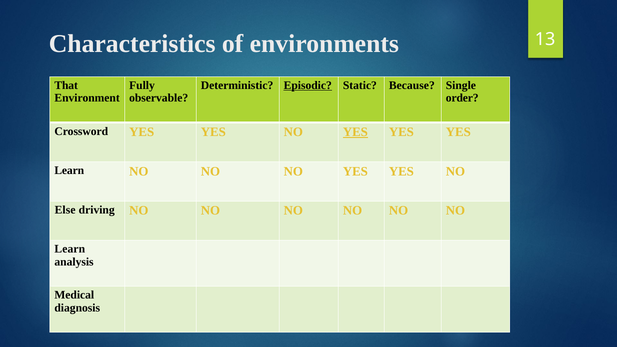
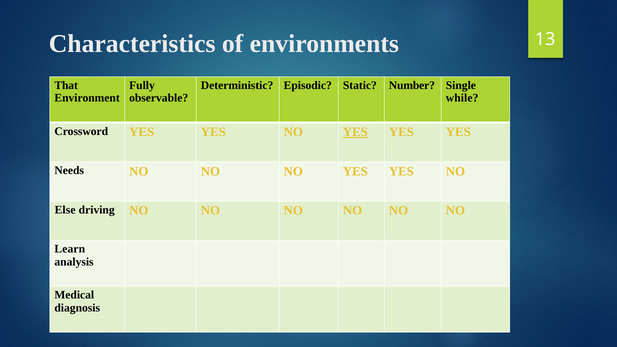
Episodic underline: present -> none
Because: Because -> Number
order: order -> while
Learn at (69, 171): Learn -> Needs
